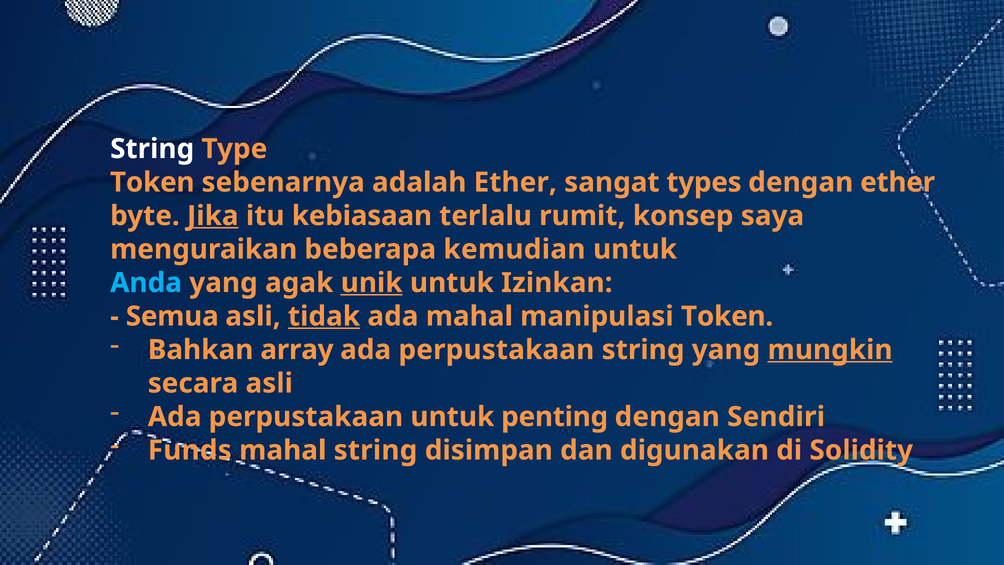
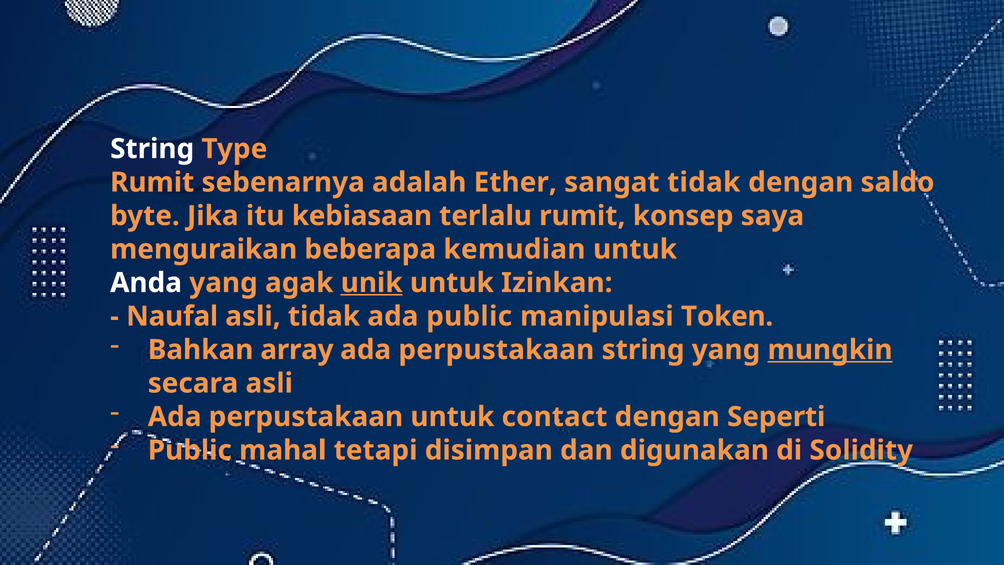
Token at (152, 182): Token -> Rumit
sangat types: types -> tidak
dengan ether: ether -> saldo
Jika underline: present -> none
Anda colour: light blue -> white
Semua: Semua -> Naufal
tidak at (324, 316) underline: present -> none
ada mahal: mahal -> public
penting: penting -> contact
Sendiri: Sendiri -> Seperti
Funds at (190, 450): Funds -> Public
mahal string: string -> tetapi
